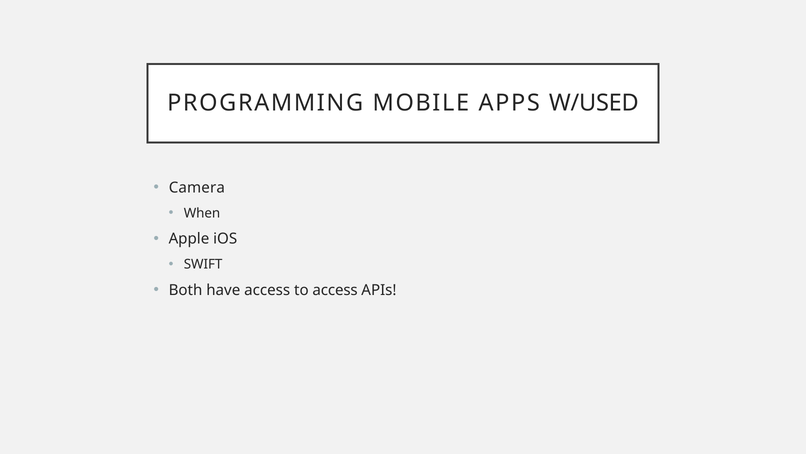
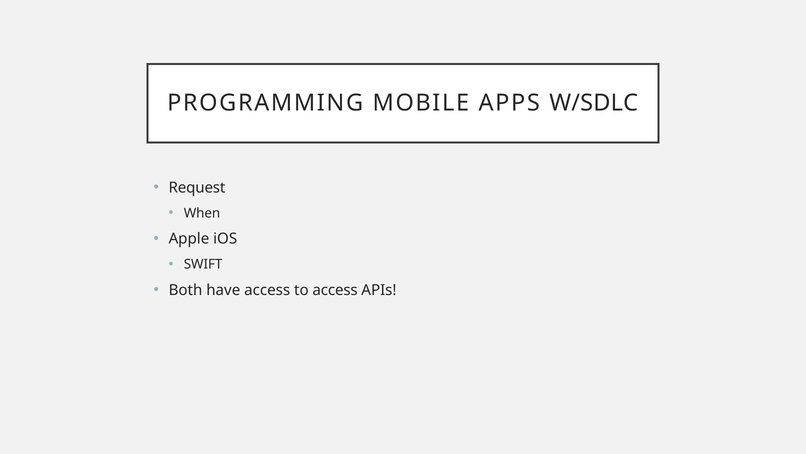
W/USED: W/USED -> W/SDLC
Camera: Camera -> Request
